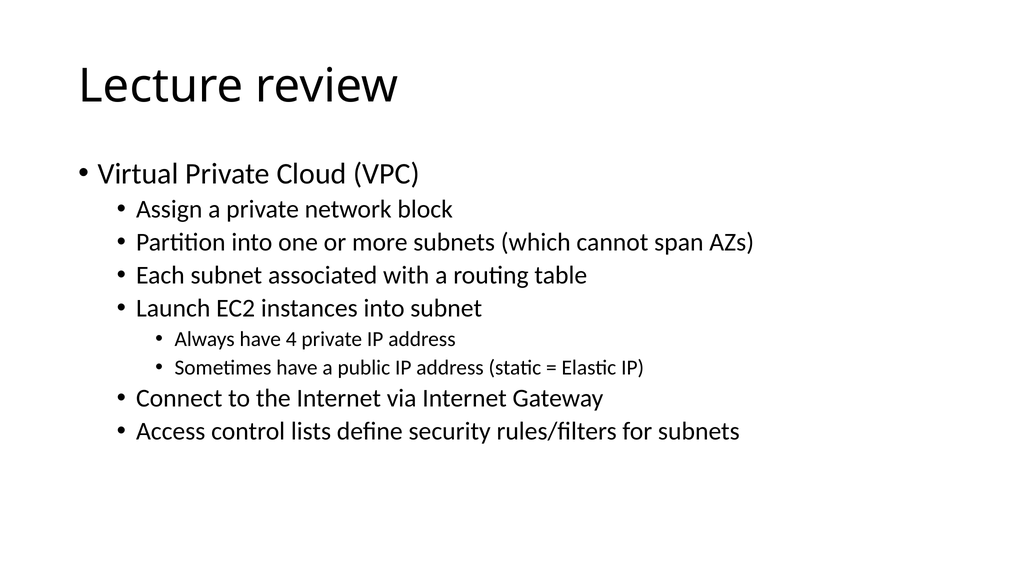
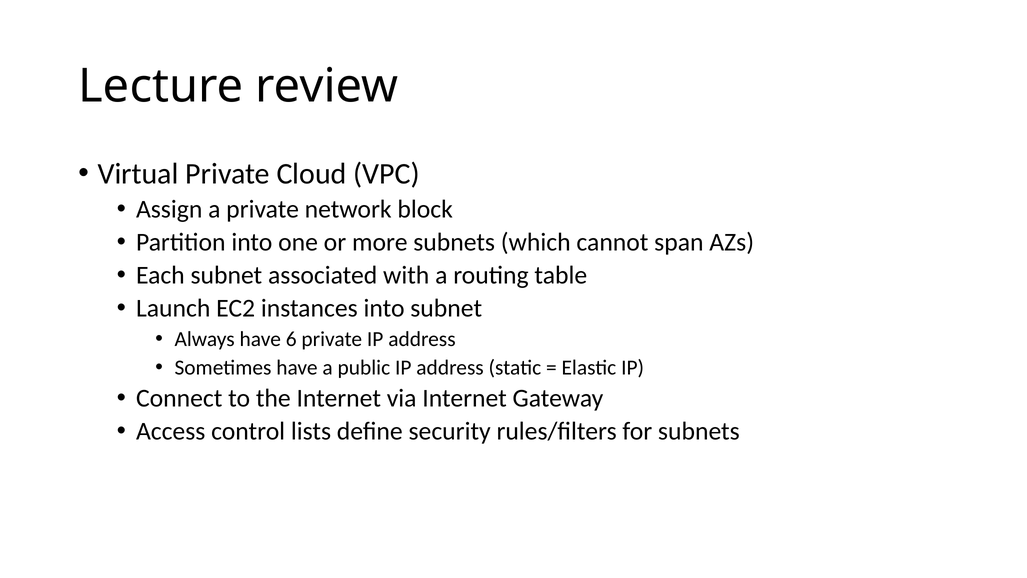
4: 4 -> 6
